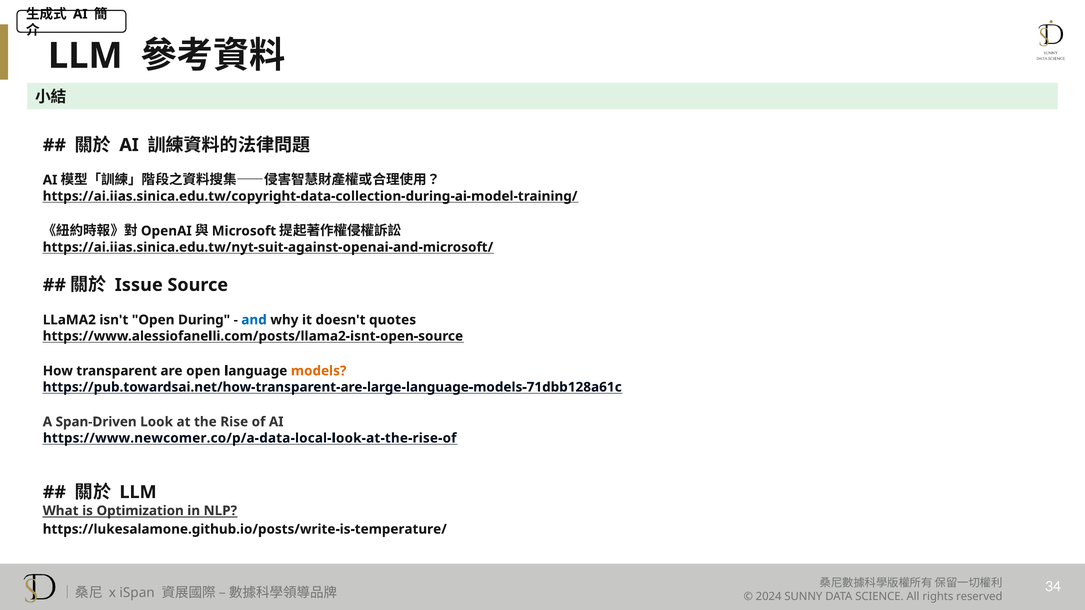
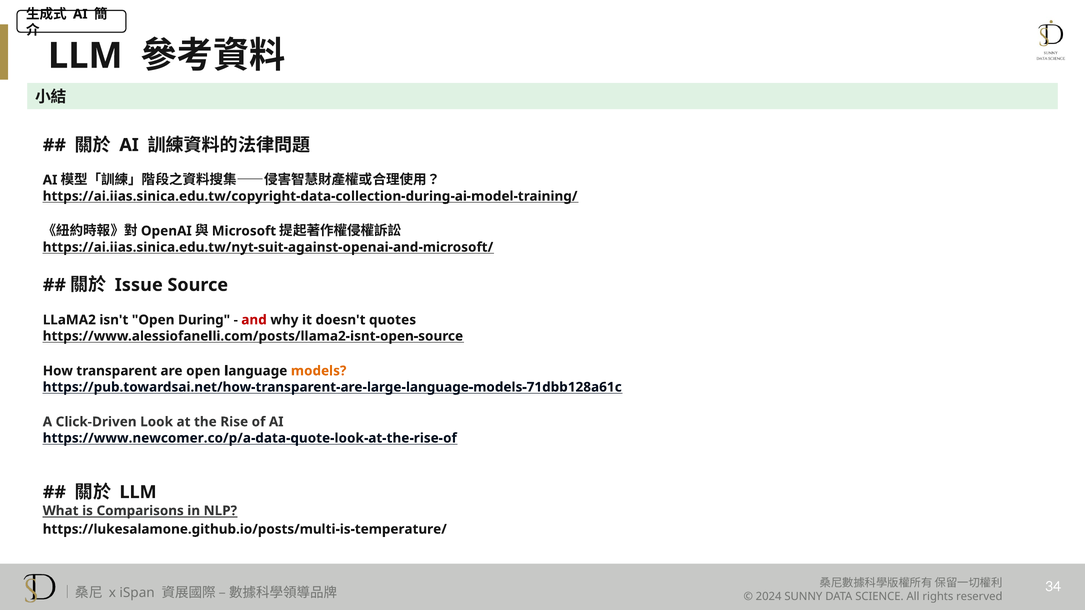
and colour: blue -> red
Span-Driven: Span-Driven -> Click-Driven
https://www.newcomer.co/p/a-data-local-look-at-the-rise-of: https://www.newcomer.co/p/a-data-local-look-at-the-rise-of -> https://www.newcomer.co/p/a-data-quote-look-at-the-rise-of
Optimization: Optimization -> Comparisons
https://lukesalamone.github.io/posts/write-is-temperature/: https://lukesalamone.github.io/posts/write-is-temperature/ -> https://lukesalamone.github.io/posts/multi-is-temperature/
